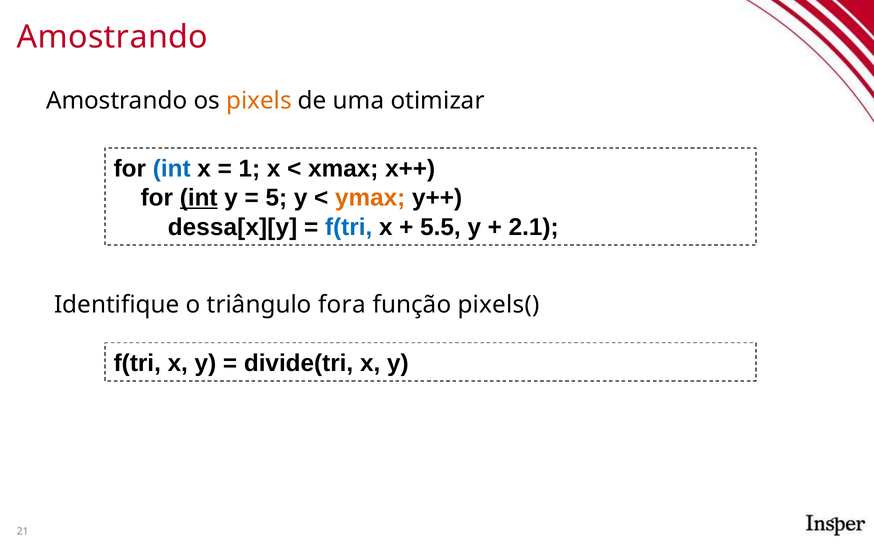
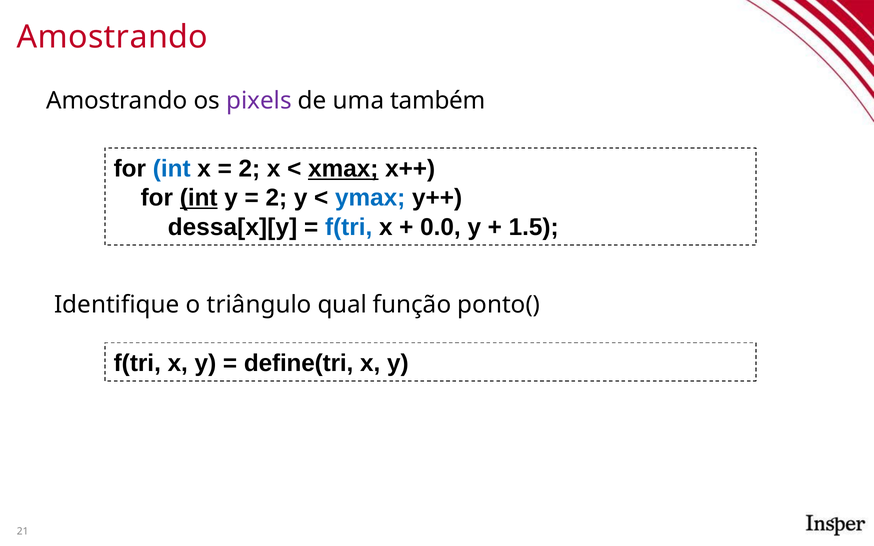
pixels colour: orange -> purple
otimizar: otimizar -> também
1 at (249, 169): 1 -> 2
xmax underline: none -> present
5 at (276, 198): 5 -> 2
ymax colour: orange -> blue
5.5: 5.5 -> 0.0
2.1: 2.1 -> 1.5
fora: fora -> qual
pixels(: pixels( -> ponto(
divide(tri: divide(tri -> define(tri
